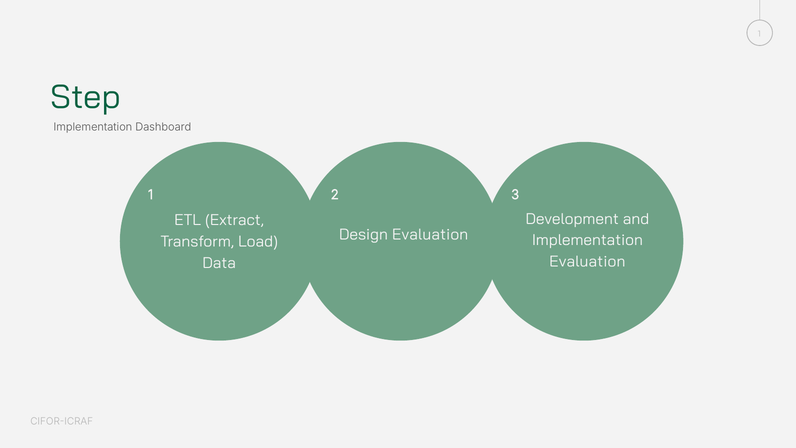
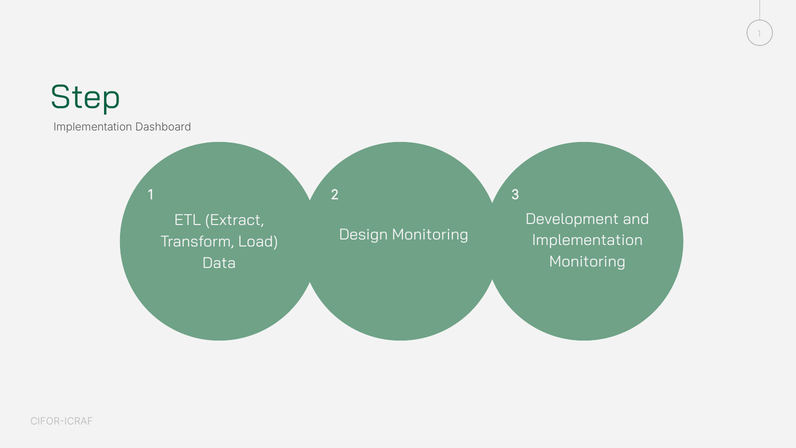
Design Evaluation: Evaluation -> Monitoring
Evaluation at (587, 261): Evaluation -> Monitoring
